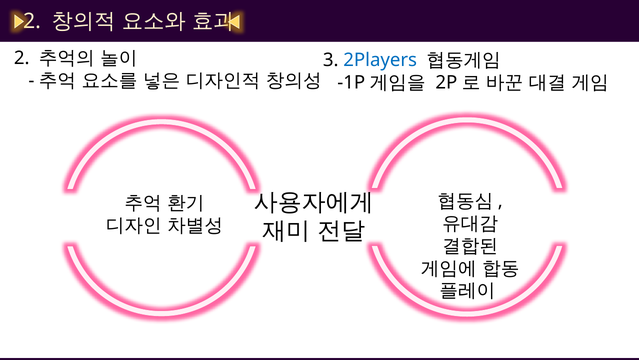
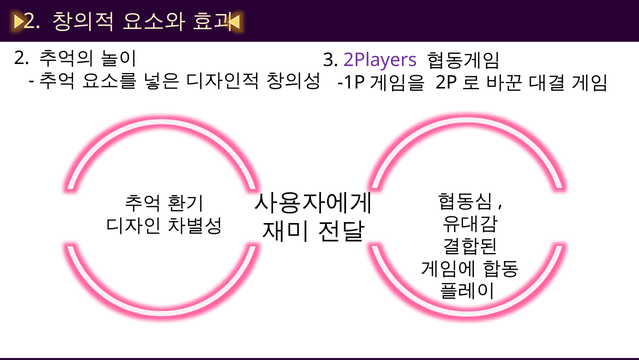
2Players colour: blue -> purple
